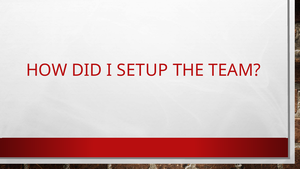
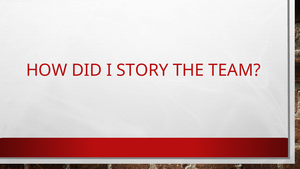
SETUP: SETUP -> STORY
